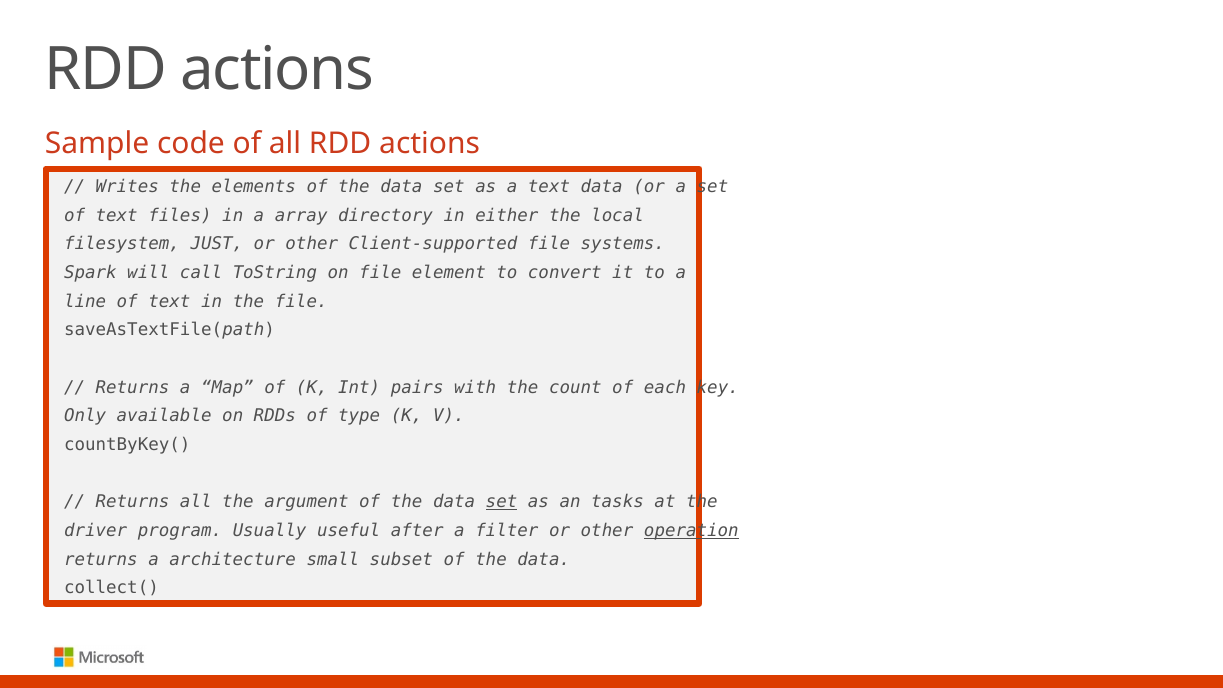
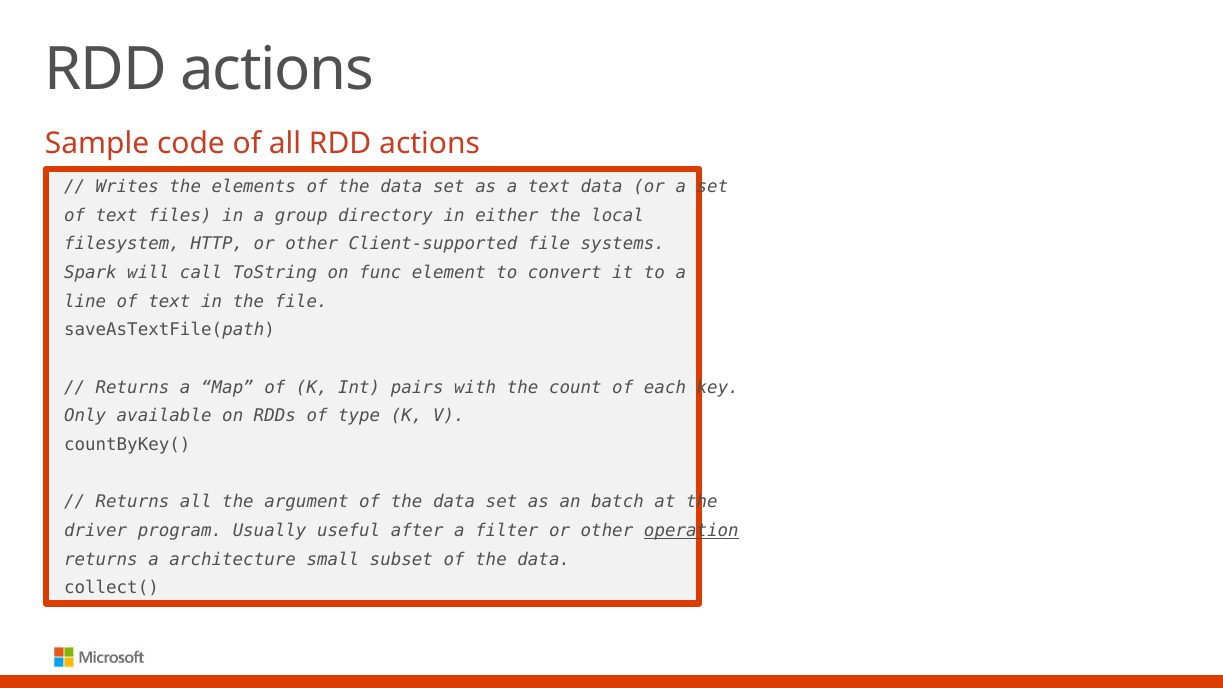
array: array -> group
JUST: JUST -> HTTP
on file: file -> func
set at (502, 502) underline: present -> none
tasks: tasks -> batch
